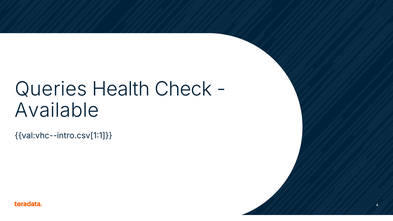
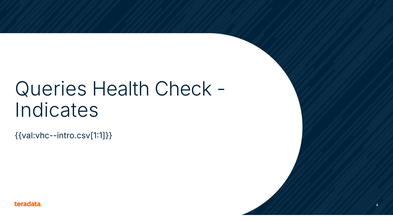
Available: Available -> Indicates
